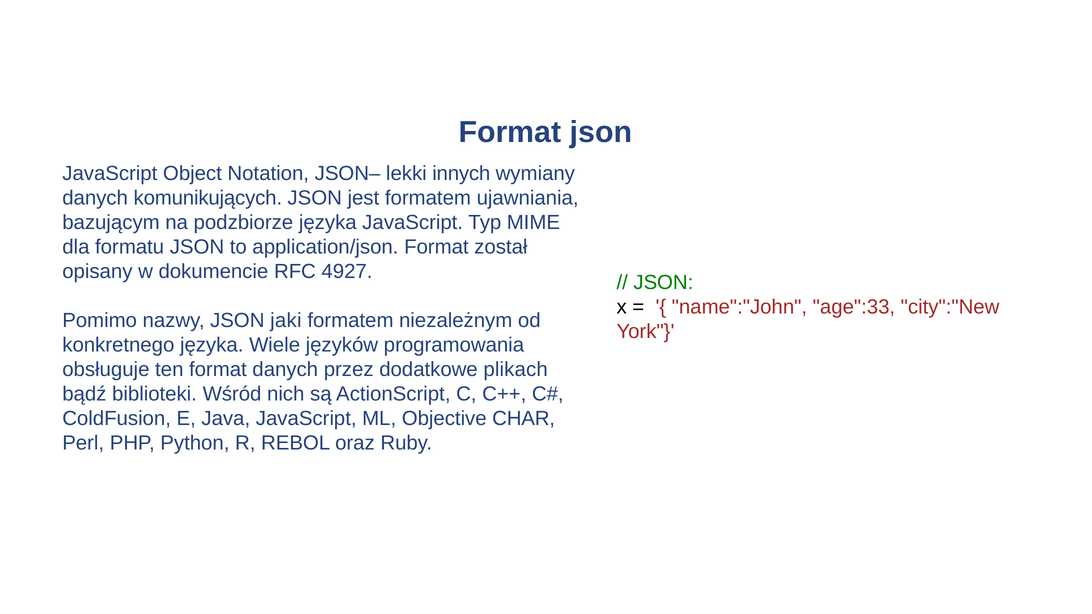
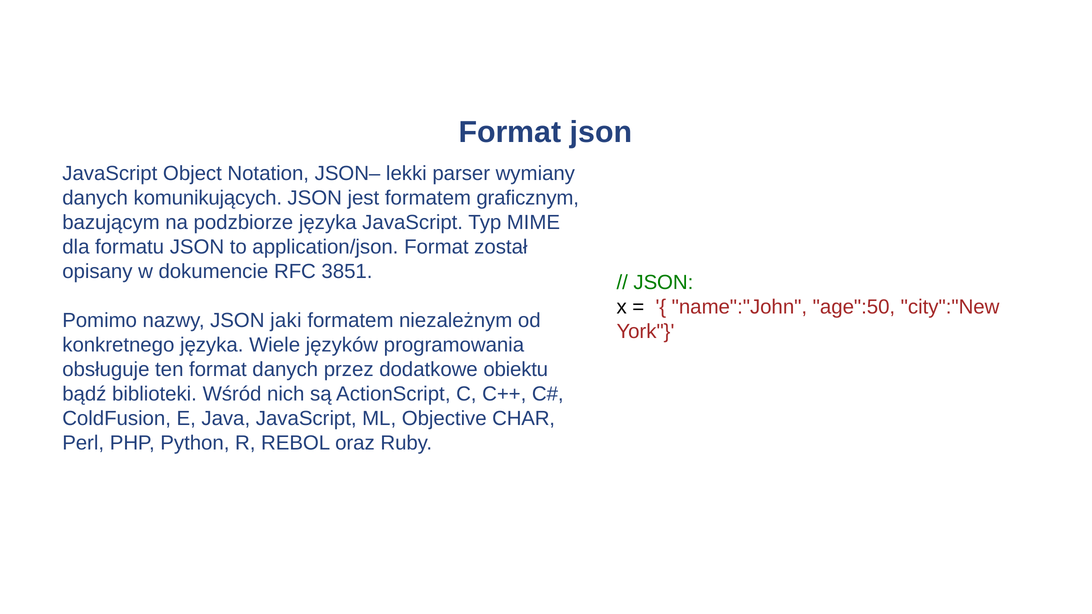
innych: innych -> parser
ujawniania: ujawniania -> graficznym
4927: 4927 -> 3851
age":33: age":33 -> age":50
plikach: plikach -> obiektu
